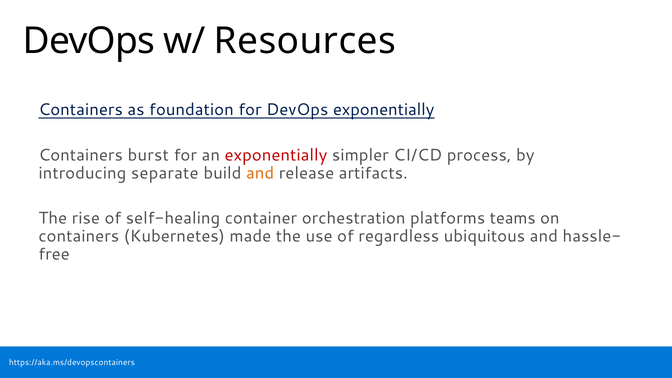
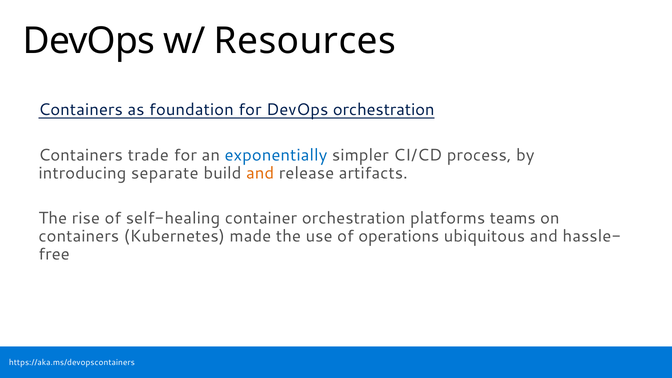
DevOps exponentially: exponentially -> orchestration
burst: burst -> trade
exponentially at (276, 155) colour: red -> blue
regardless: regardless -> operations
